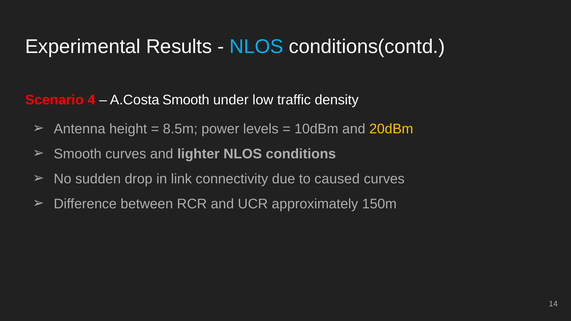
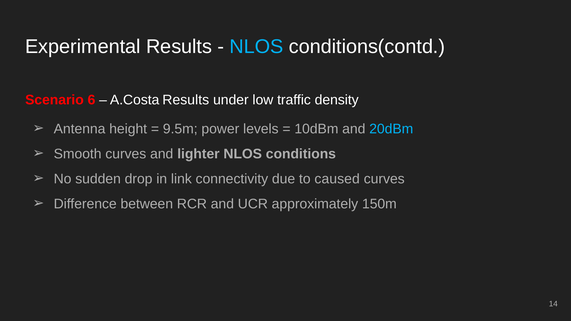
4: 4 -> 6
A.Costa Smooth: Smooth -> Results
8.5m: 8.5m -> 9.5m
20dBm colour: yellow -> light blue
